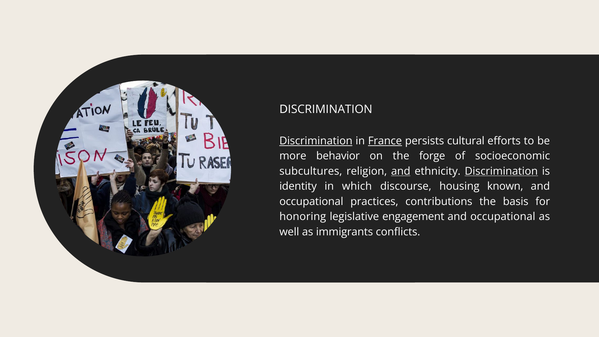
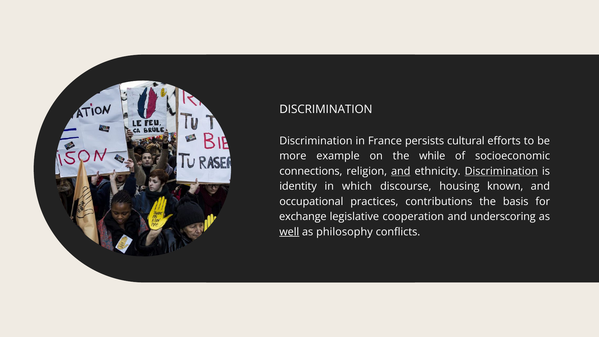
Discrimination at (316, 141) underline: present -> none
France underline: present -> none
behavior: behavior -> example
forge: forge -> while
subcultures: subcultures -> connections
honoring: honoring -> exchange
engagement: engagement -> cooperation
occupational at (503, 217): occupational -> underscoring
well underline: none -> present
immigrants: immigrants -> philosophy
